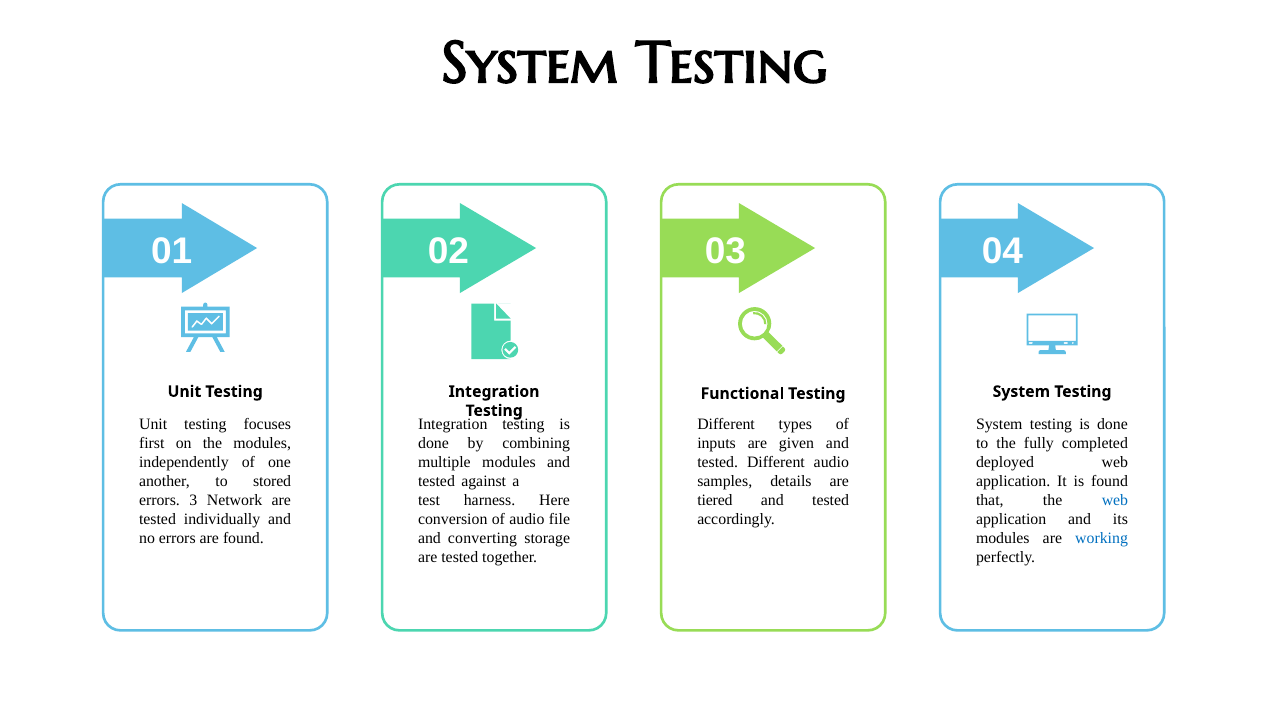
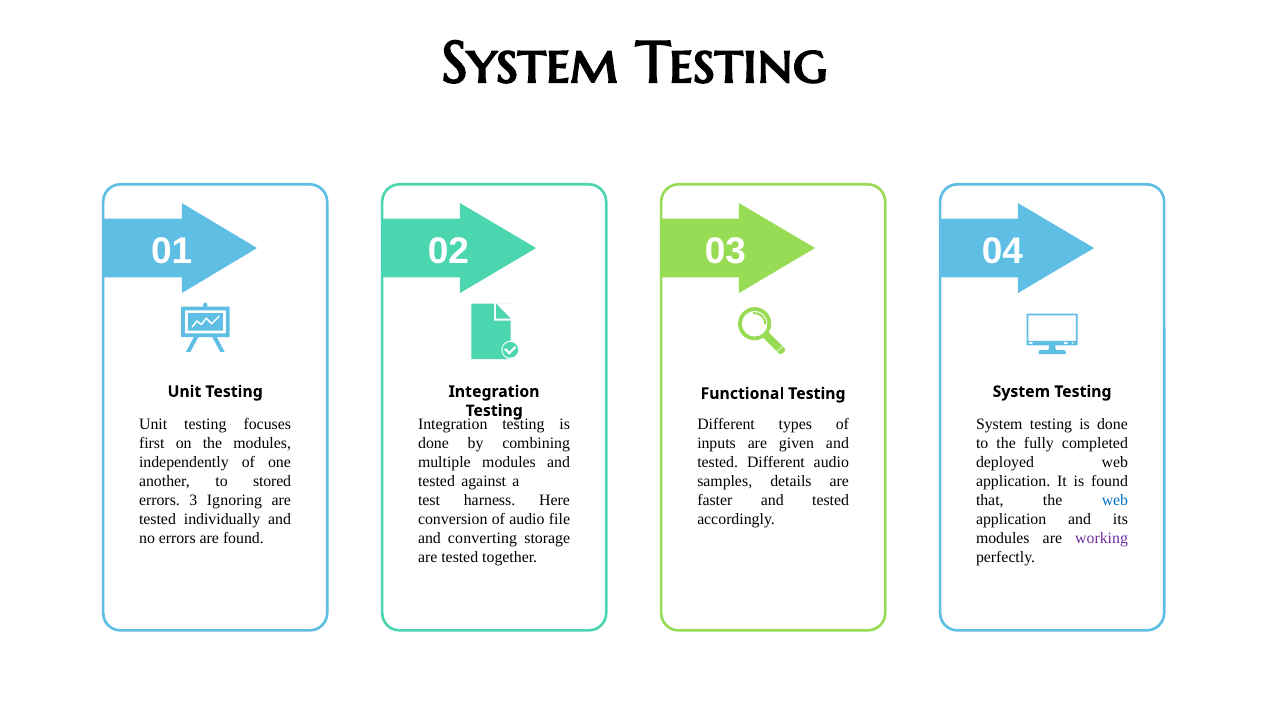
Network: Network -> Ignoring
tiered: tiered -> faster
working colour: blue -> purple
